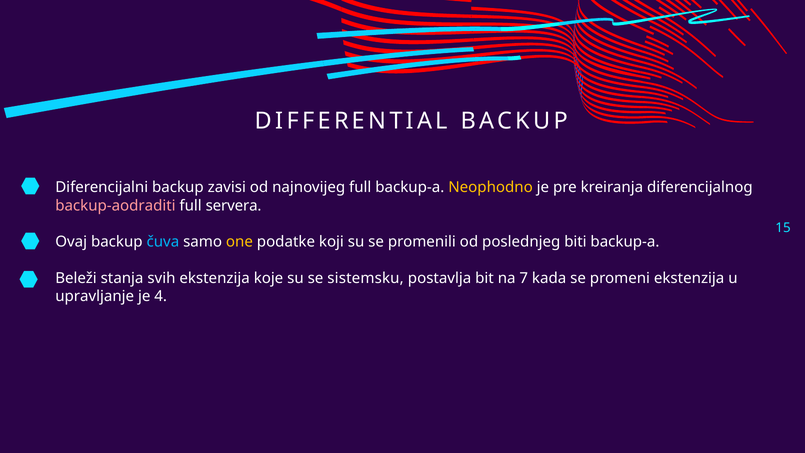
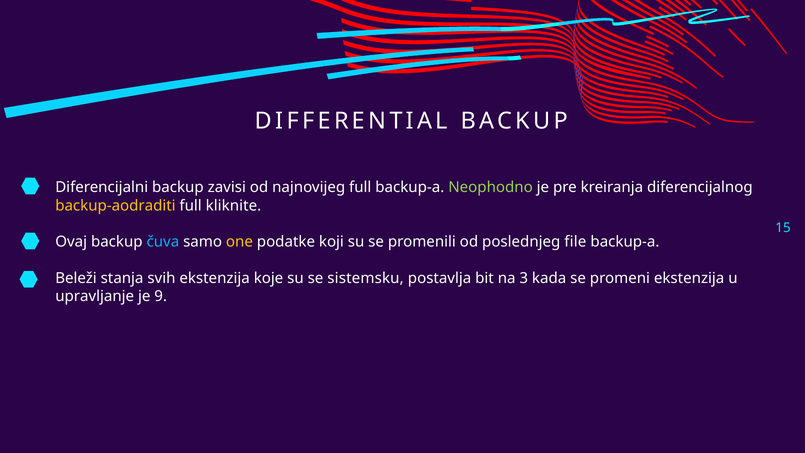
Neophodno colour: yellow -> light green
backup-aodraditi colour: pink -> yellow
servera: servera -> kliknite
biti: biti -> file
7: 7 -> 3
4: 4 -> 9
